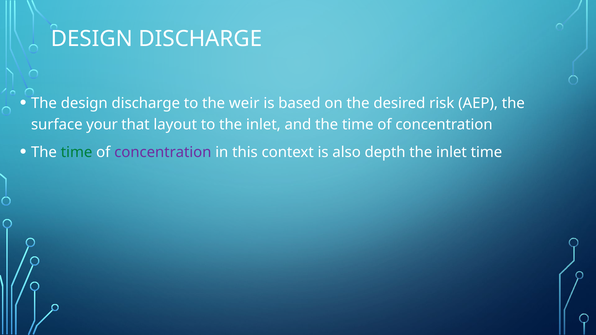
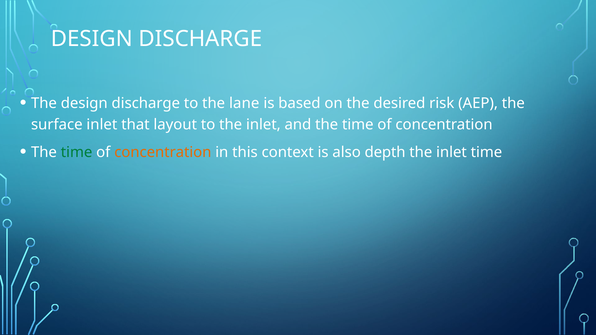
weir: weir -> lane
surface your: your -> inlet
concentration at (163, 152) colour: purple -> orange
